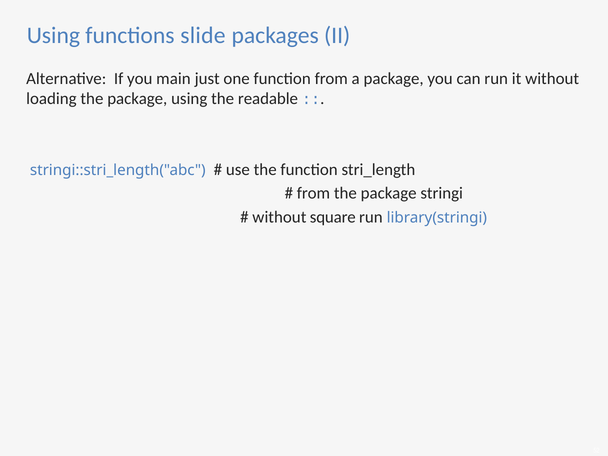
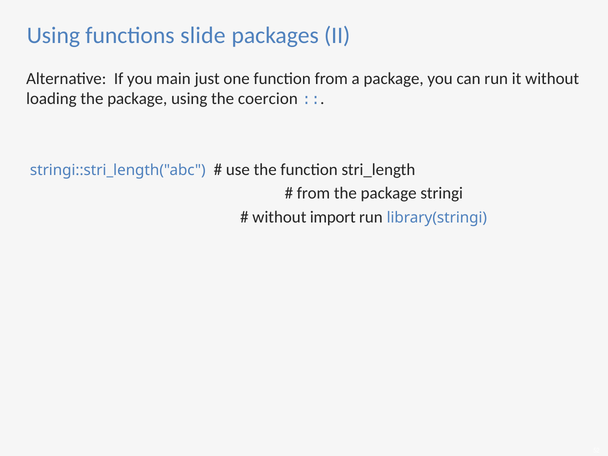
readable: readable -> coercion
square: square -> import
